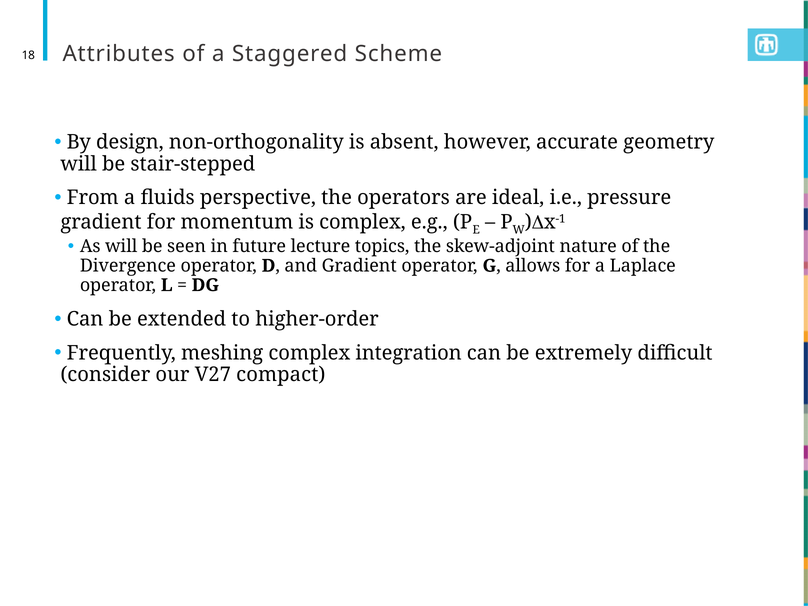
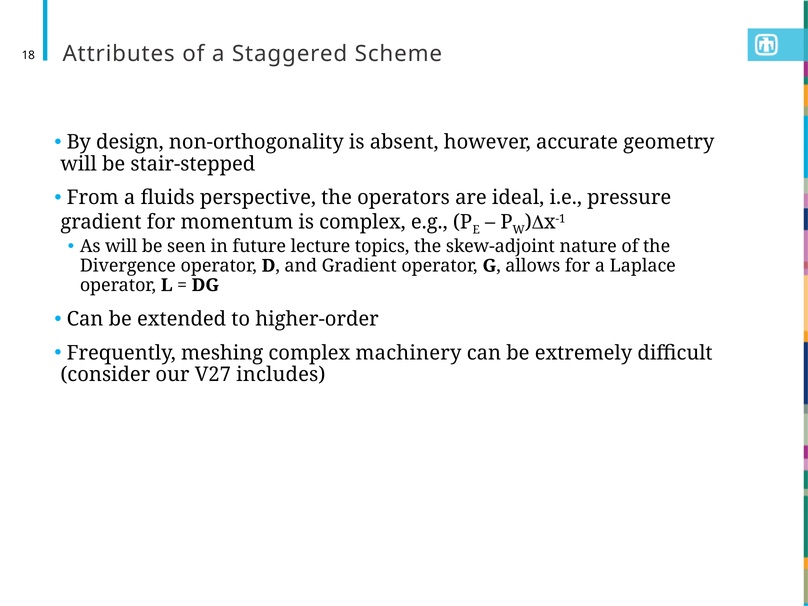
integration: integration -> machinery
compact: compact -> includes
